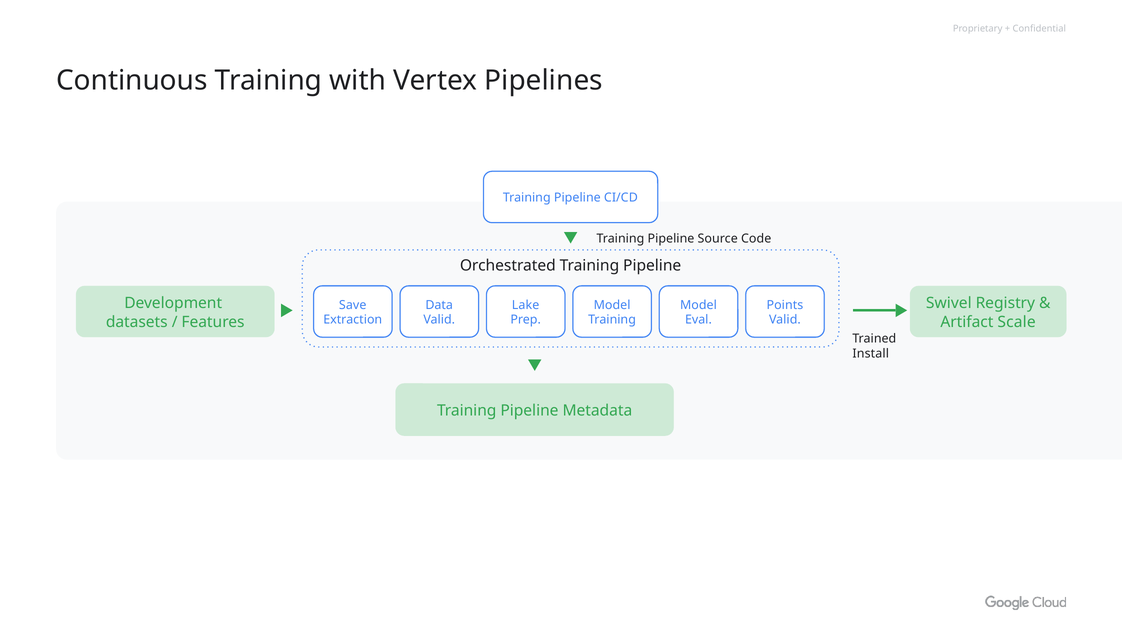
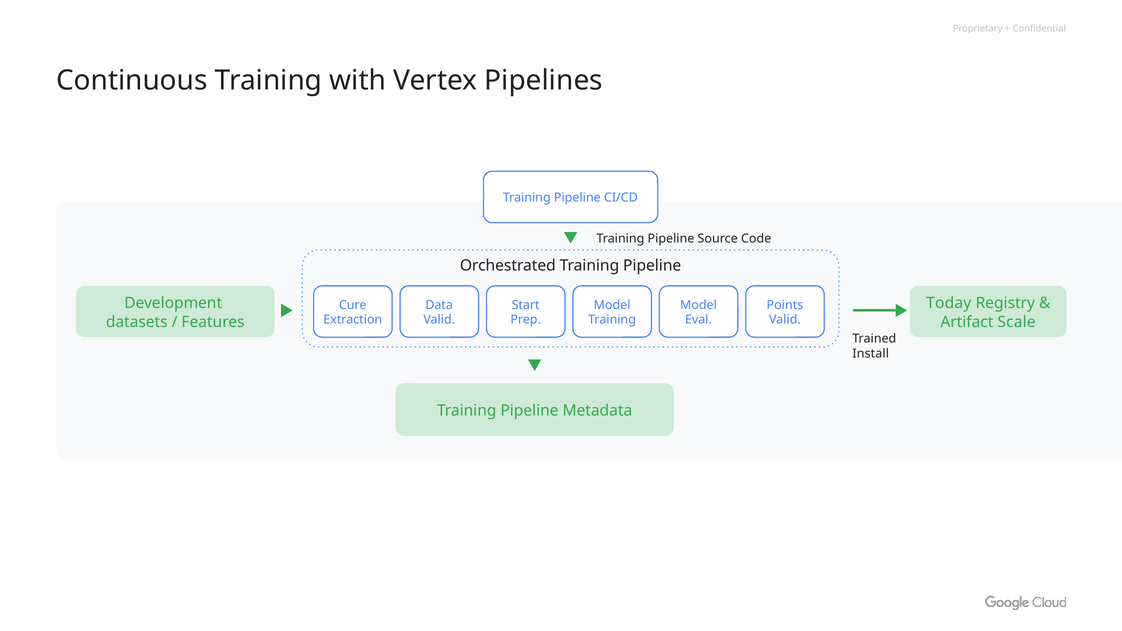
Swivel: Swivel -> Today
Save: Save -> Cure
Lake: Lake -> Start
